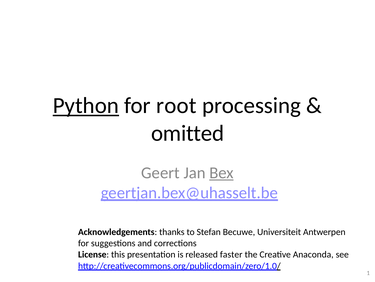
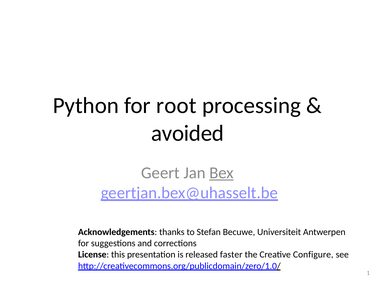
Python underline: present -> none
omitted: omitted -> avoided
Anaconda: Anaconda -> Configure
